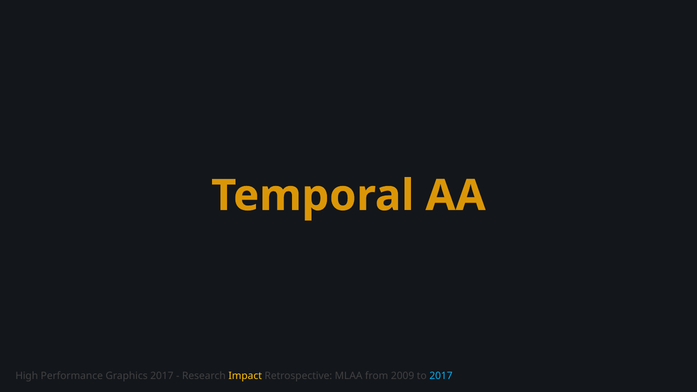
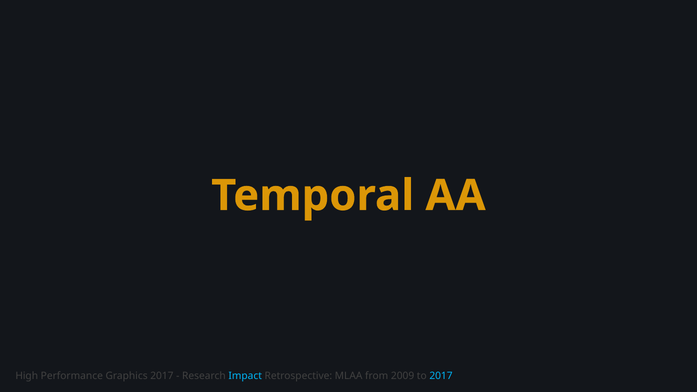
Impact colour: yellow -> light blue
